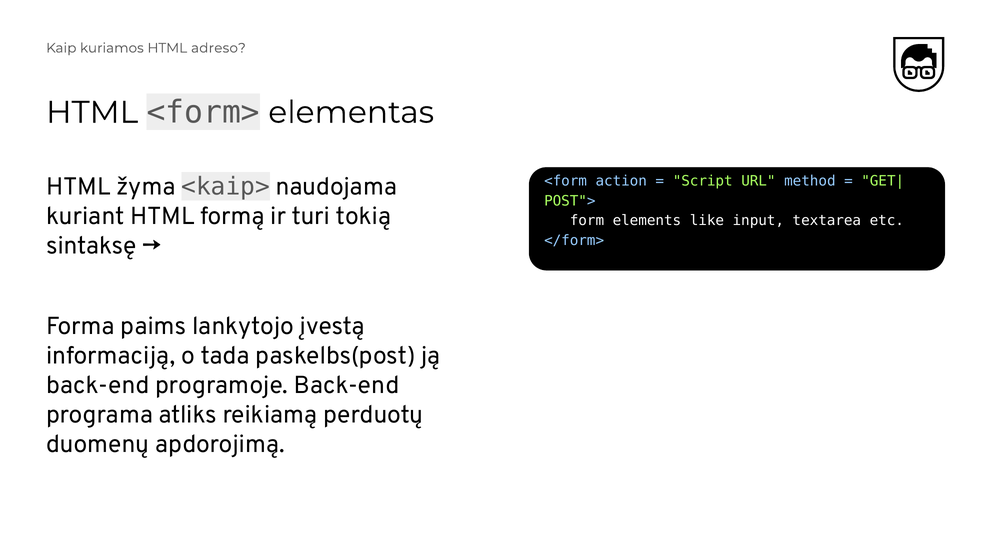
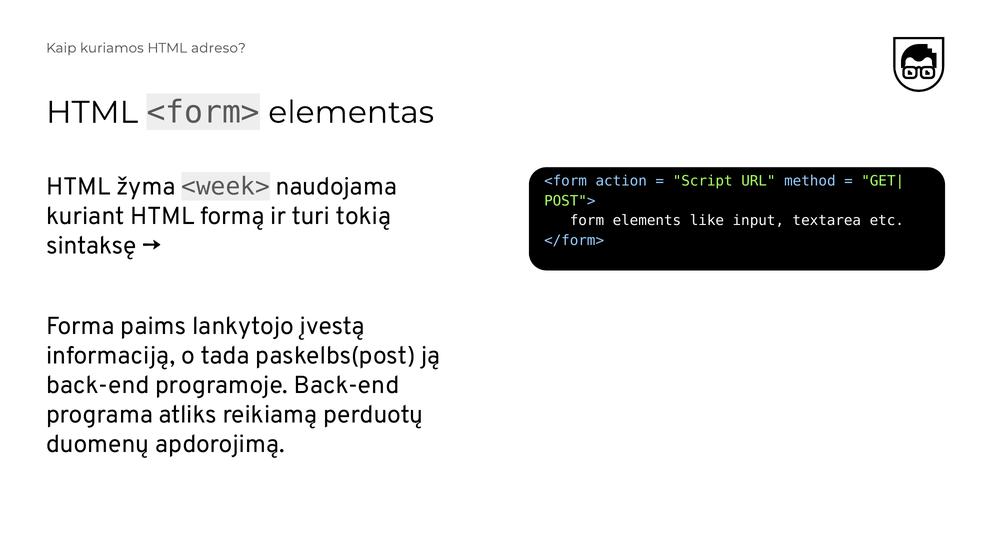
<kaip>: <kaip> -> <week>
